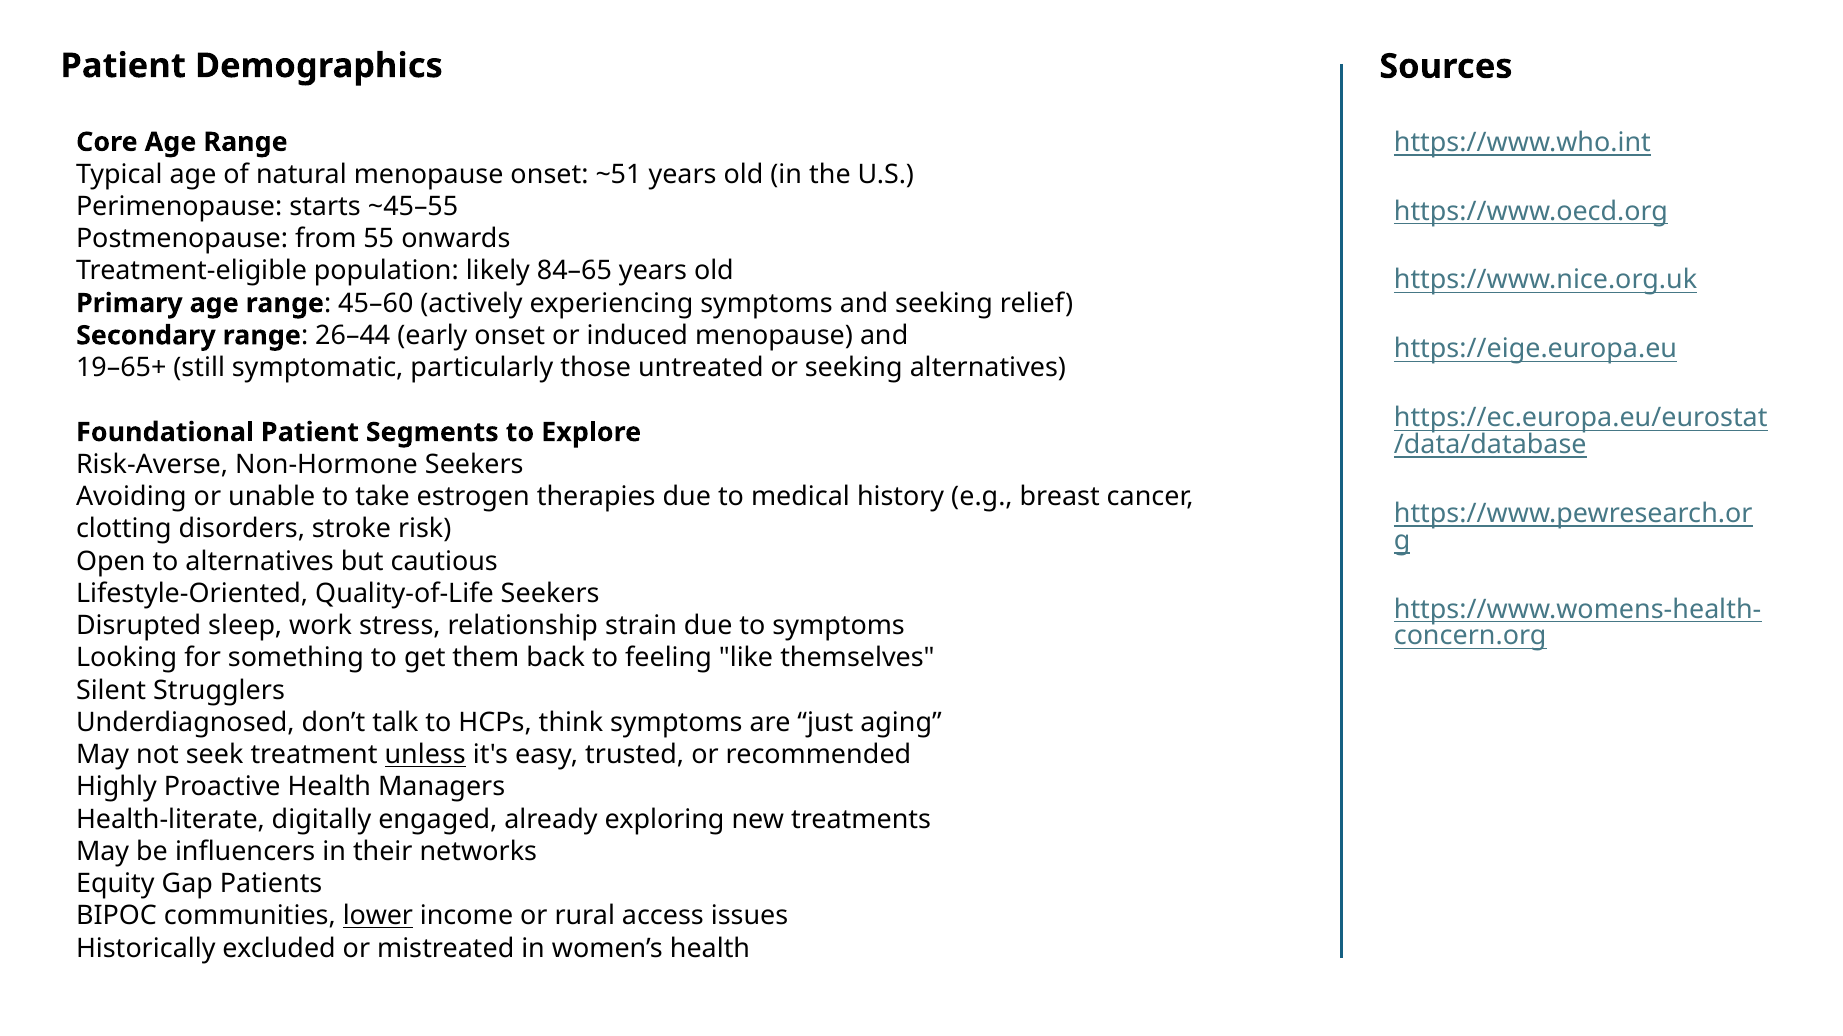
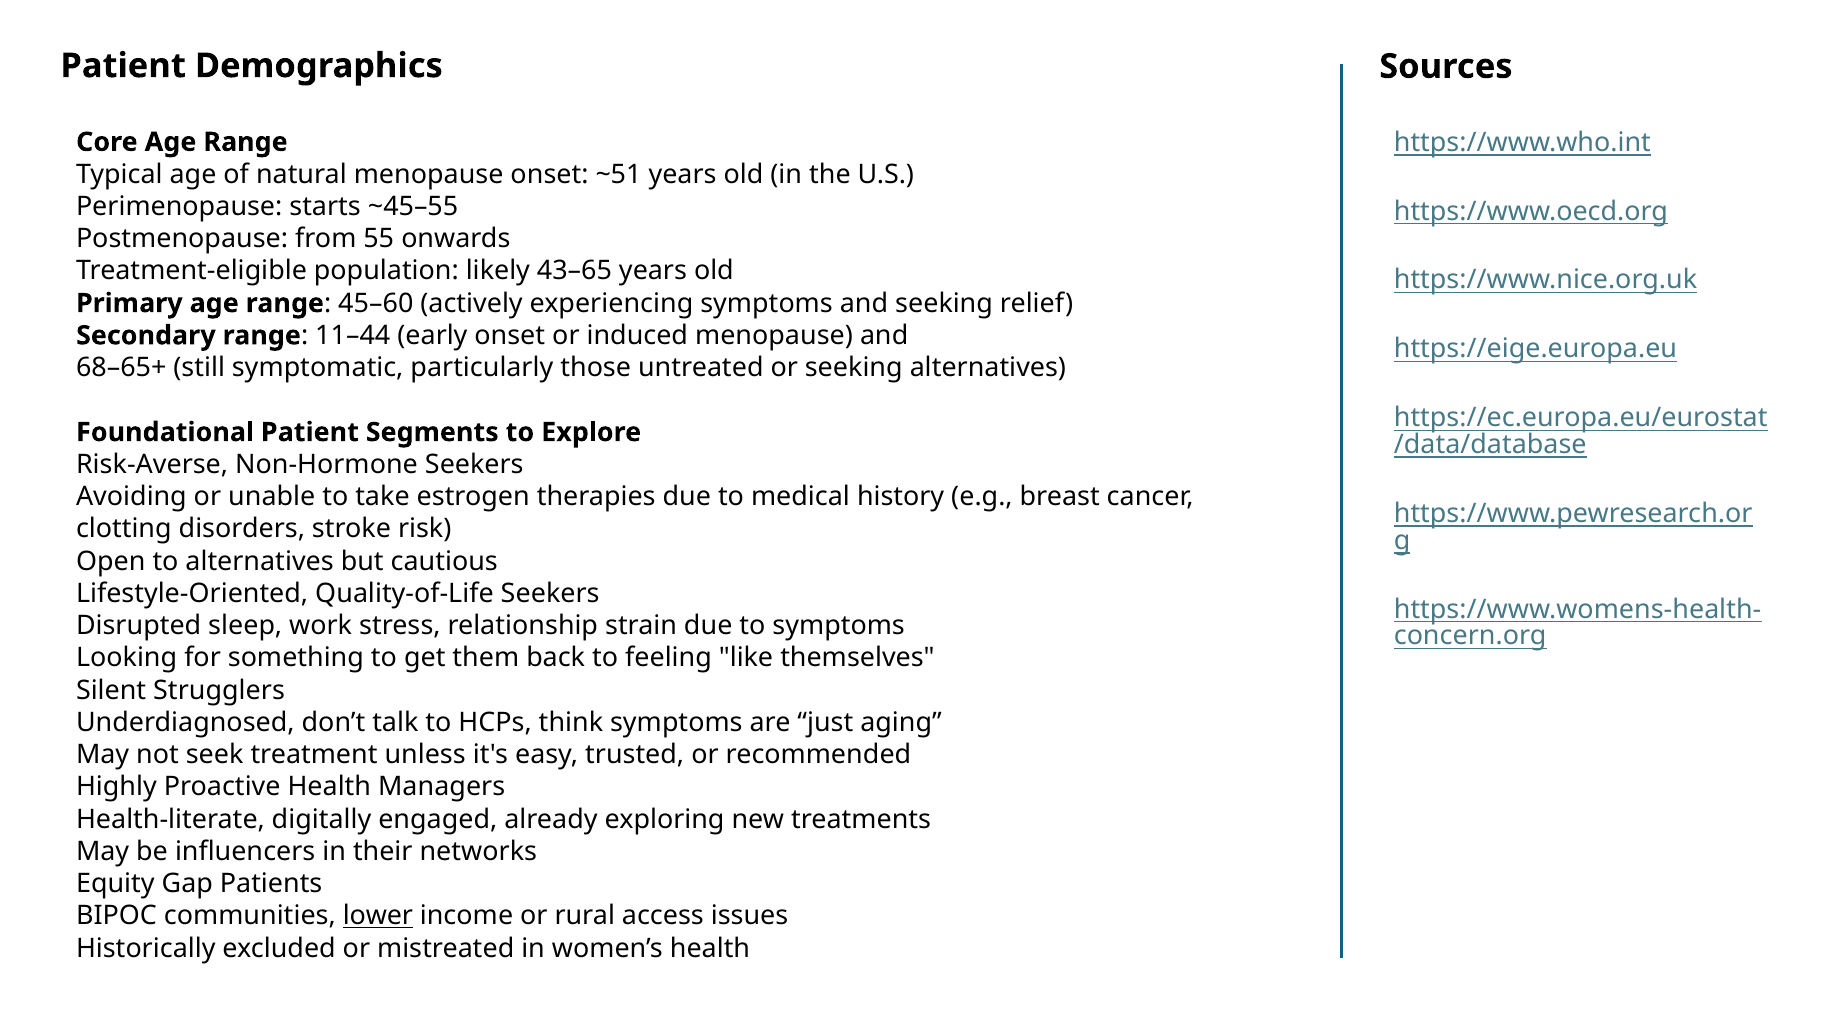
84–65: 84–65 -> 43–65
26–44: 26–44 -> 11–44
19–65+: 19–65+ -> 68–65+
unless underline: present -> none
